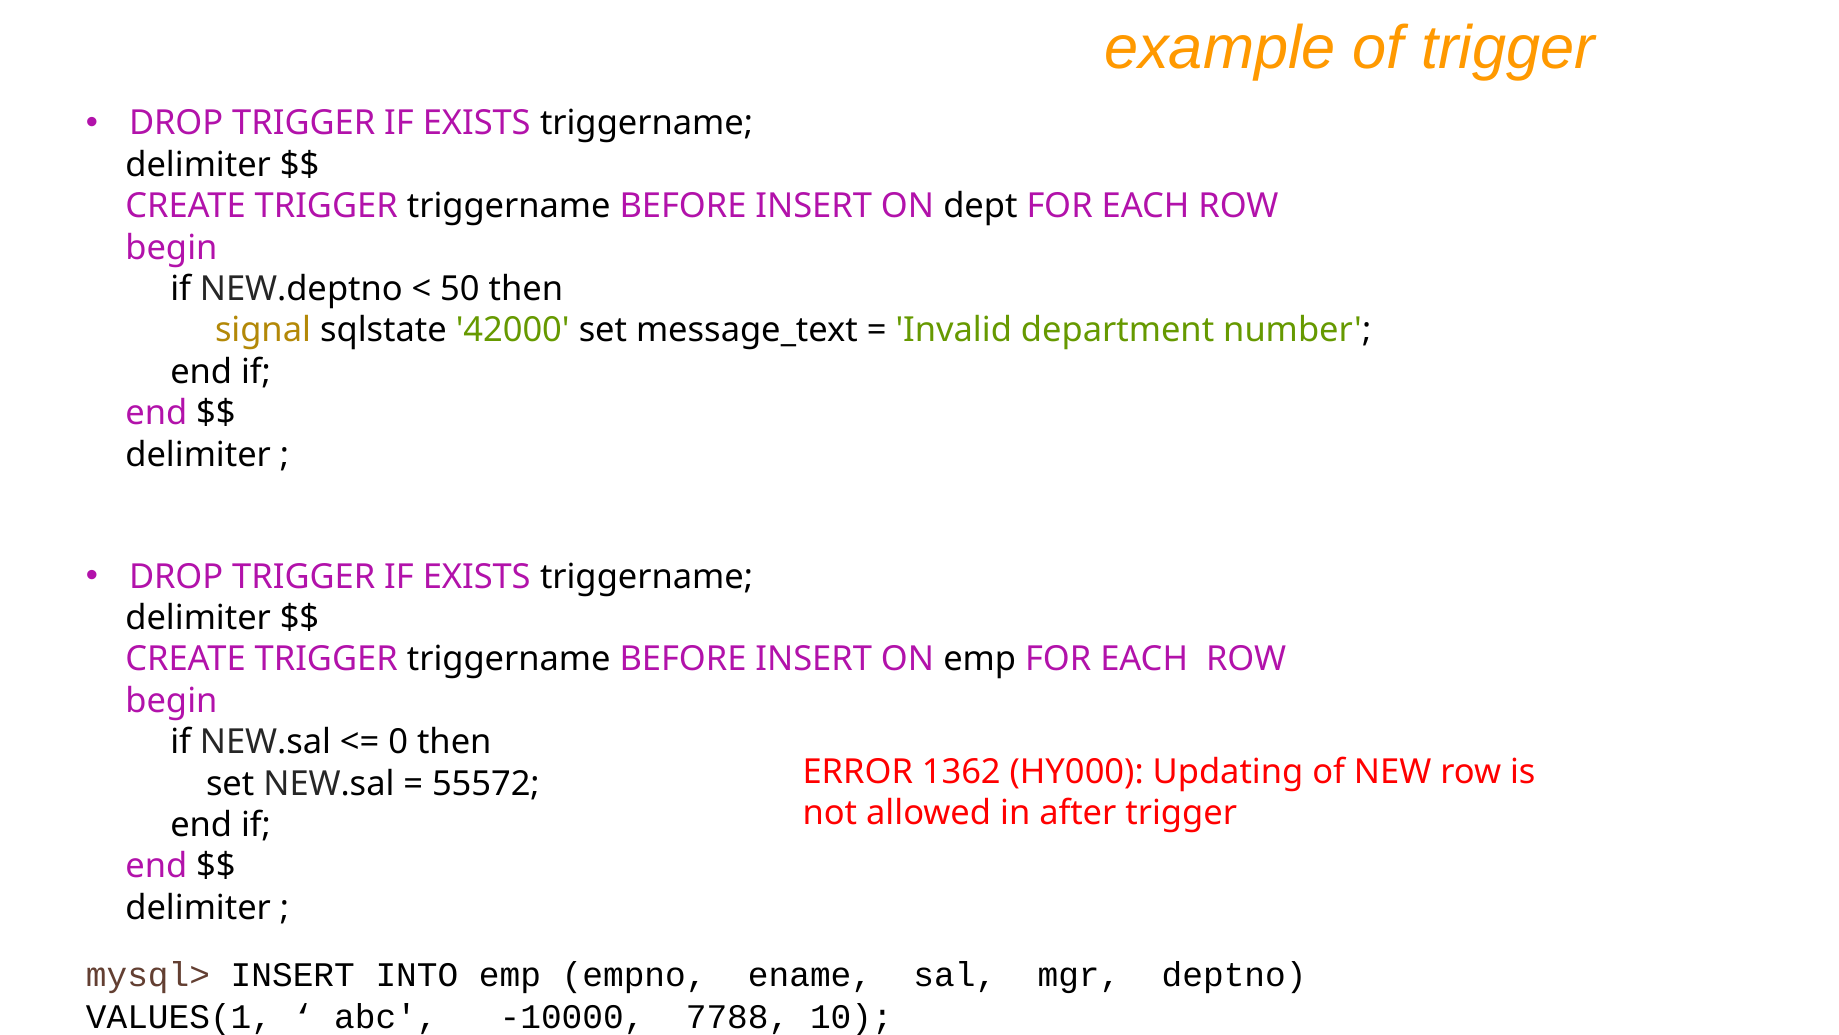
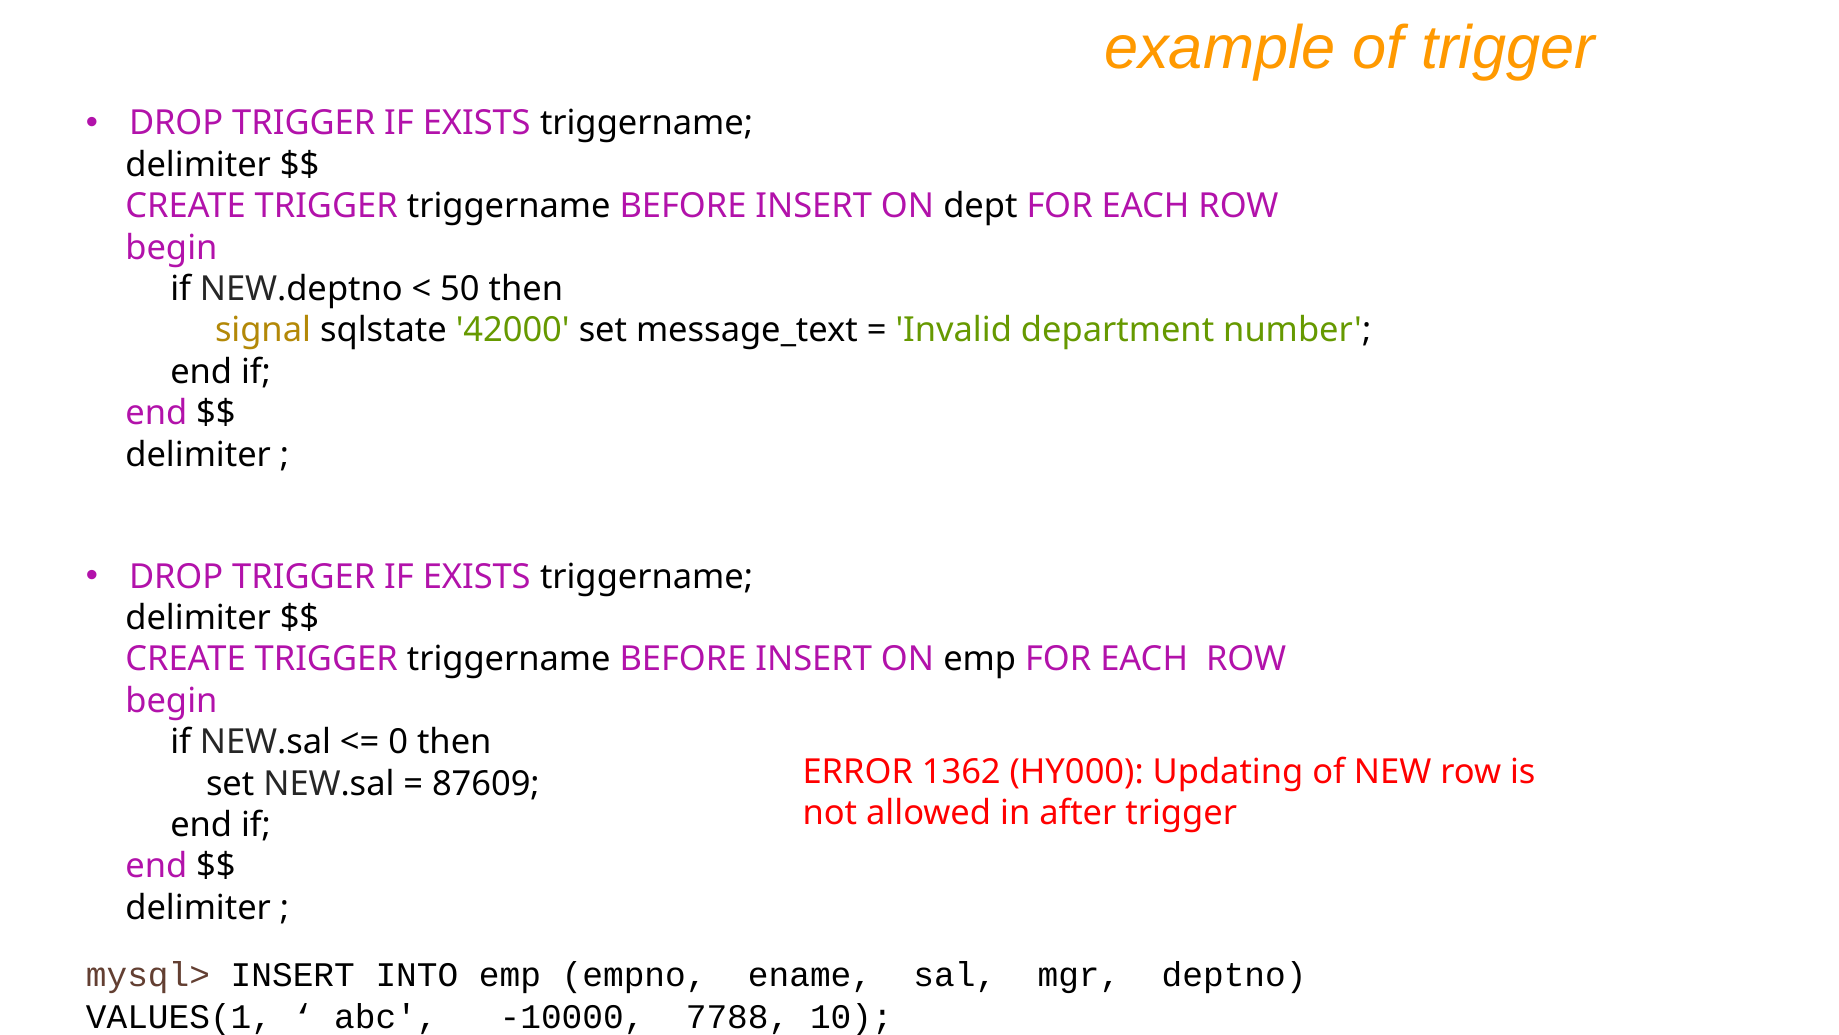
55572: 55572 -> 87609
